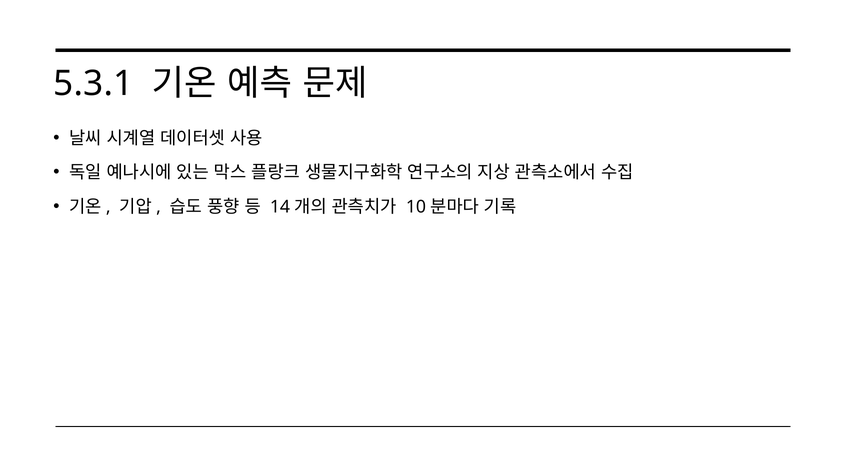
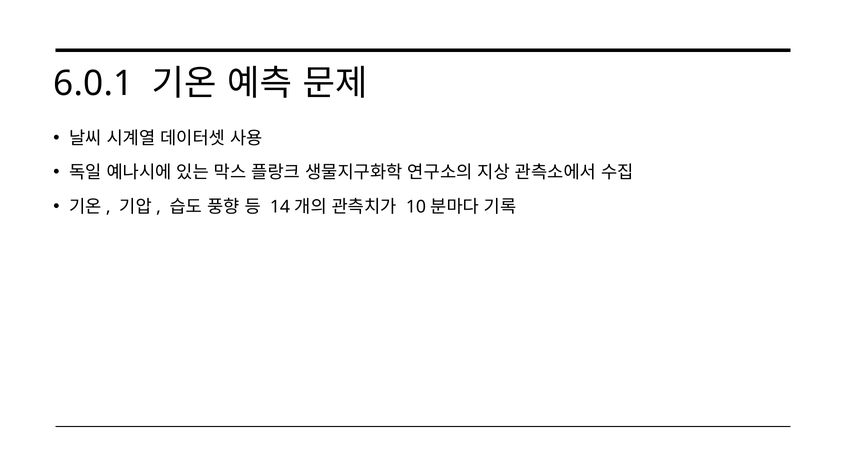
5.3.1: 5.3.1 -> 6.0.1
